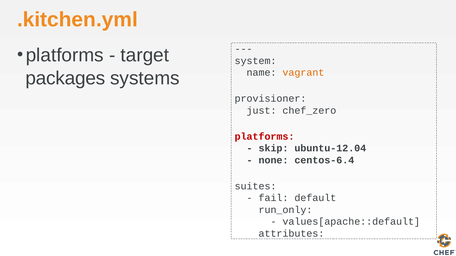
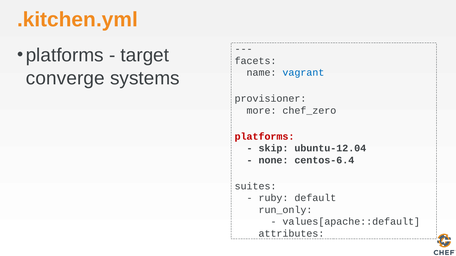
system: system -> facets
vagrant colour: orange -> blue
packages: packages -> converge
just: just -> more
fail: fail -> ruby
